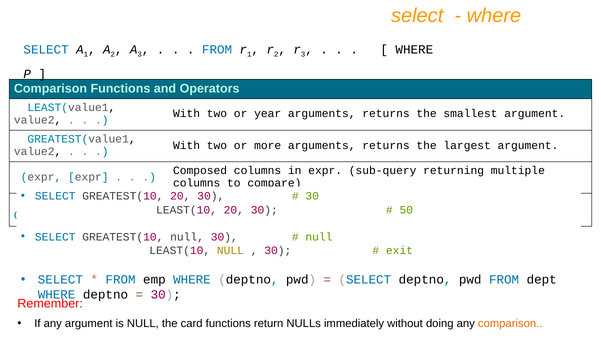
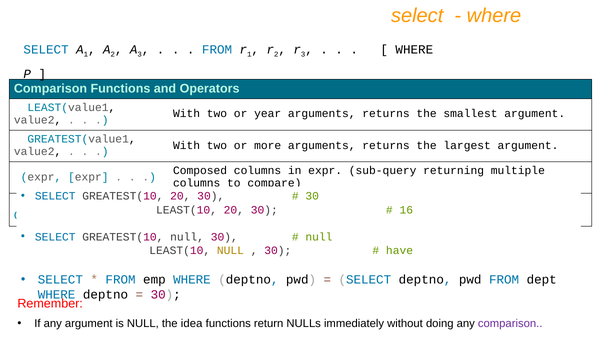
50: 50 -> 16
exit: exit -> have
card: card -> idea
comparison at (510, 324) colour: orange -> purple
